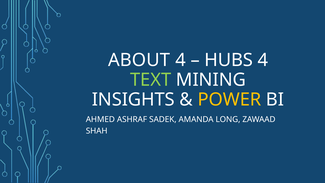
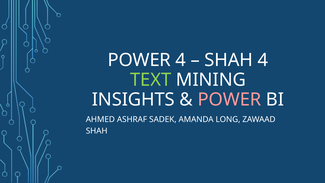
ABOUT at (139, 60): ABOUT -> POWER
HUBS at (229, 60): HUBS -> SHAH
POWER at (229, 99) colour: yellow -> pink
